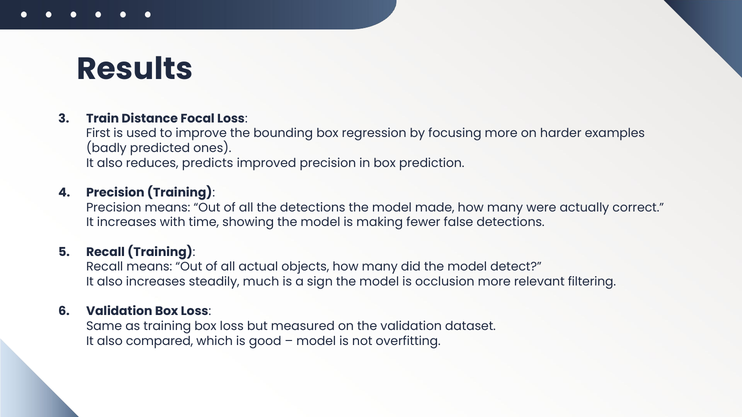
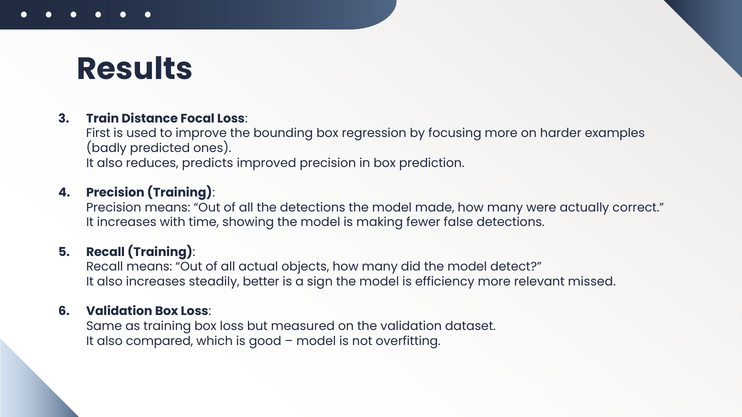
much: much -> better
occlusion: occlusion -> efficiency
filtering: filtering -> missed
